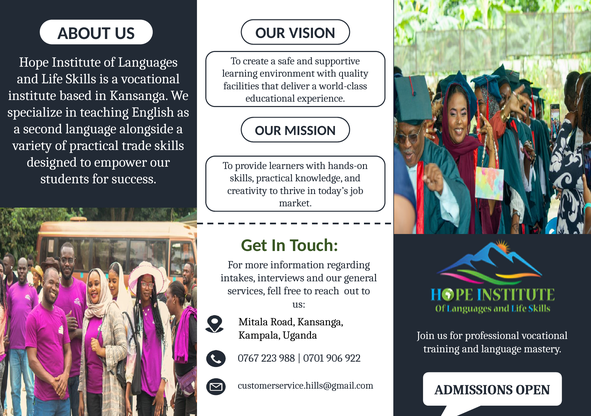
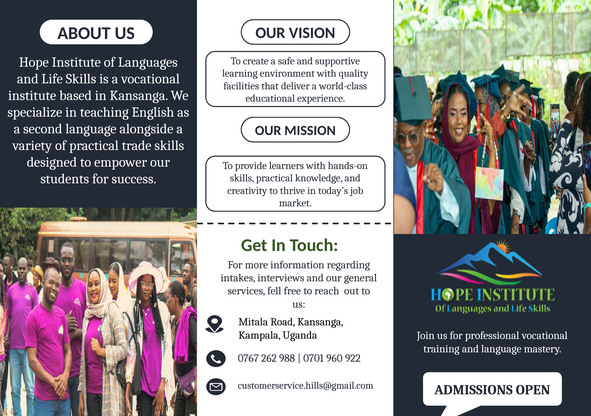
223: 223 -> 262
906: 906 -> 960
